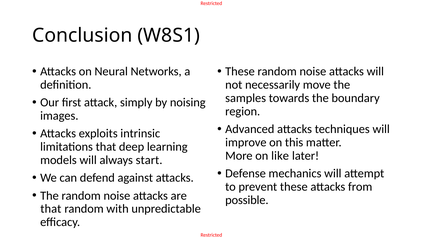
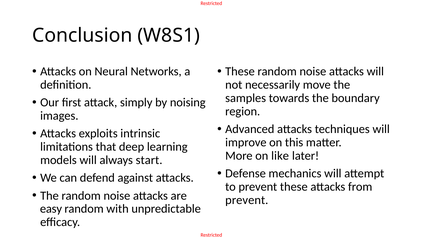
possible at (247, 200): possible -> prevent
that at (51, 209): that -> easy
